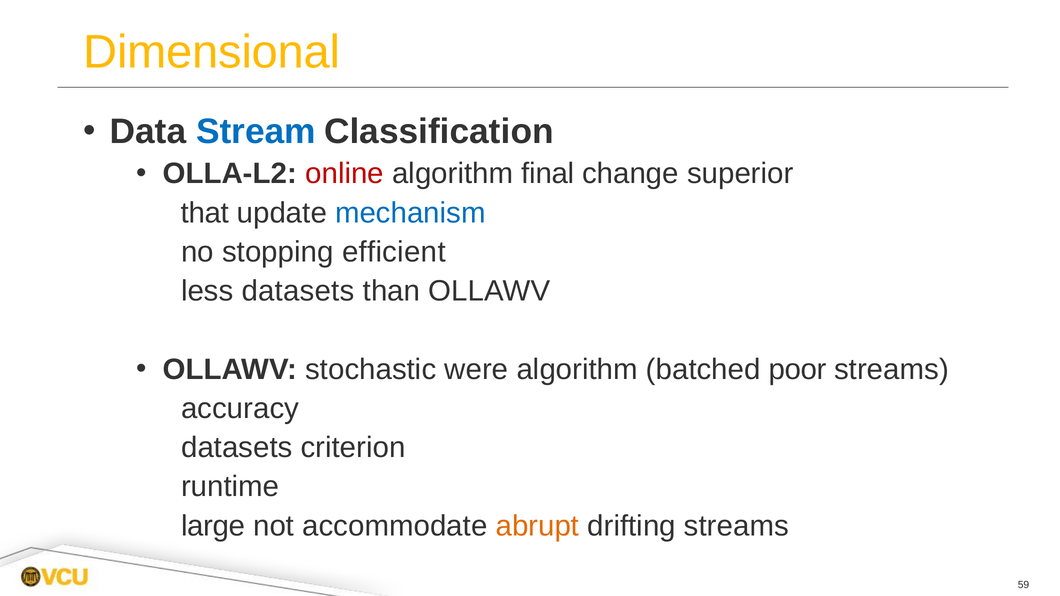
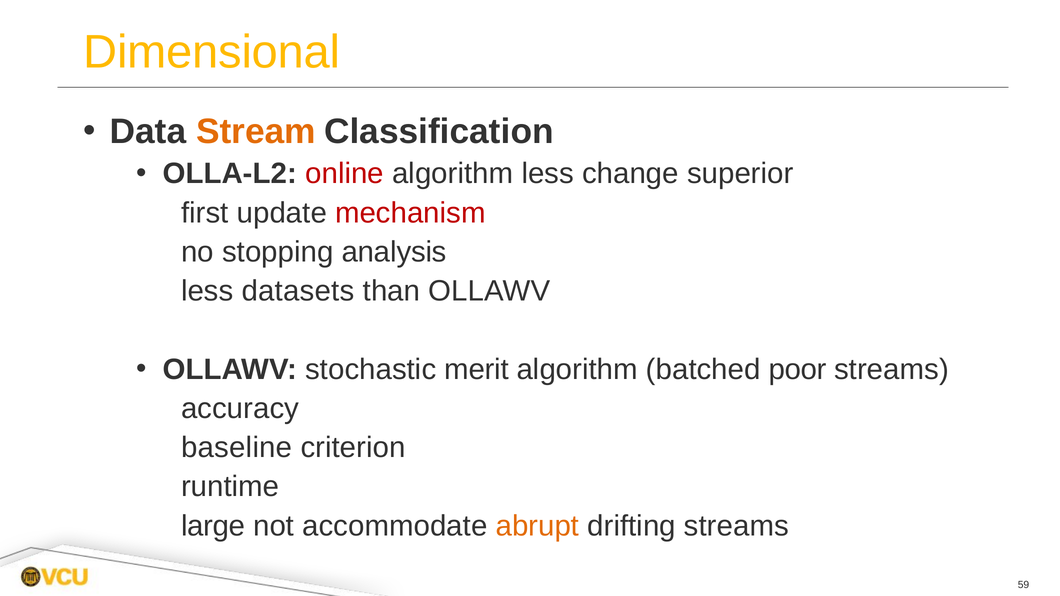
Stream colour: blue -> orange
algorithm final: final -> less
that: that -> first
mechanism colour: blue -> red
efficient: efficient -> analysis
were: were -> merit
datasets at (237, 448): datasets -> baseline
